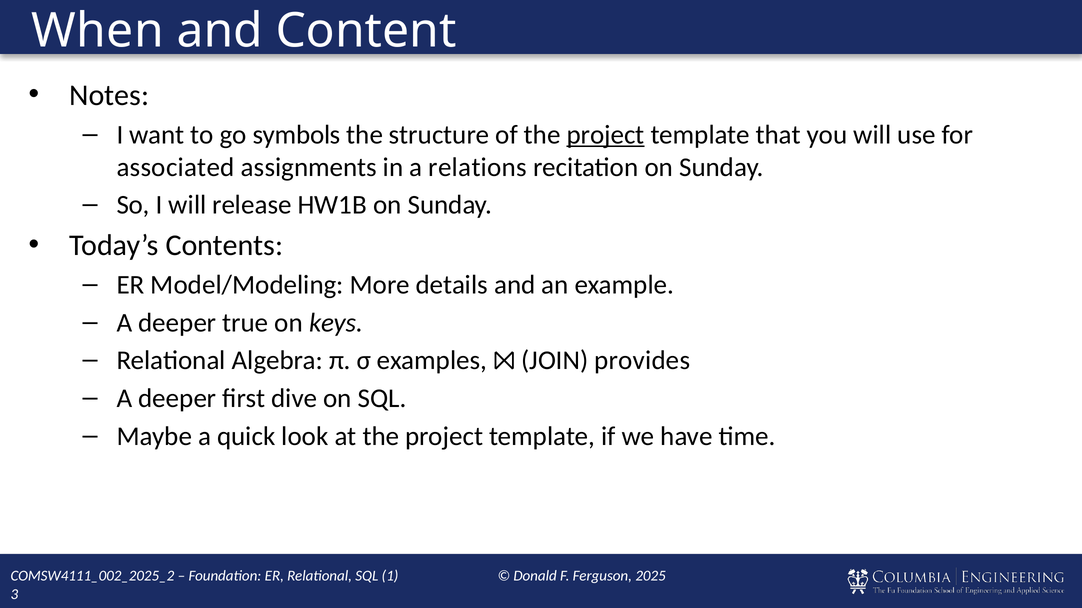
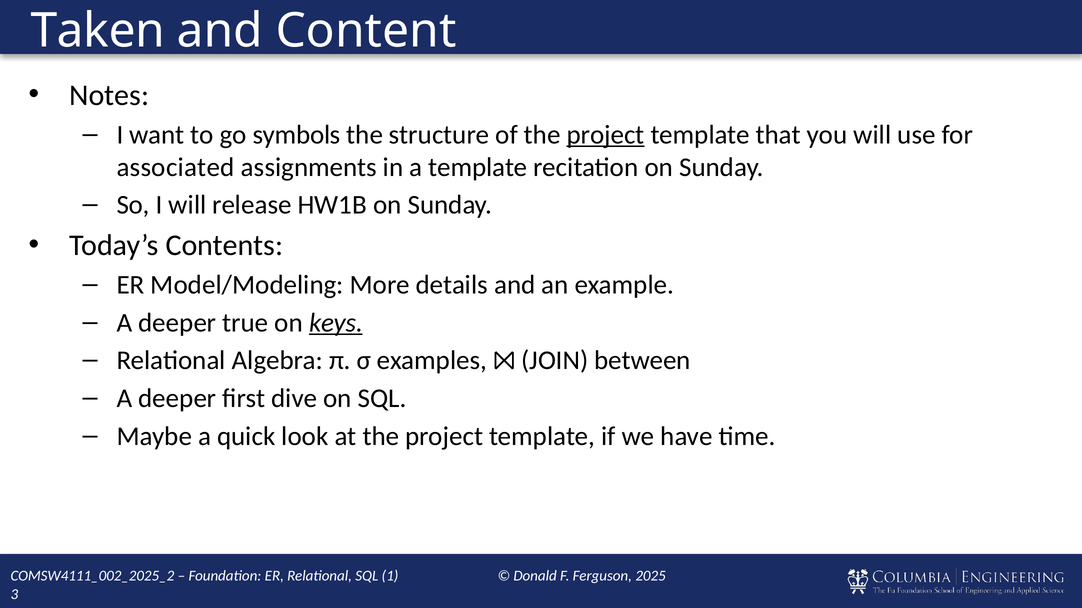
When: When -> Taken
a relations: relations -> template
keys underline: none -> present
provides: provides -> between
